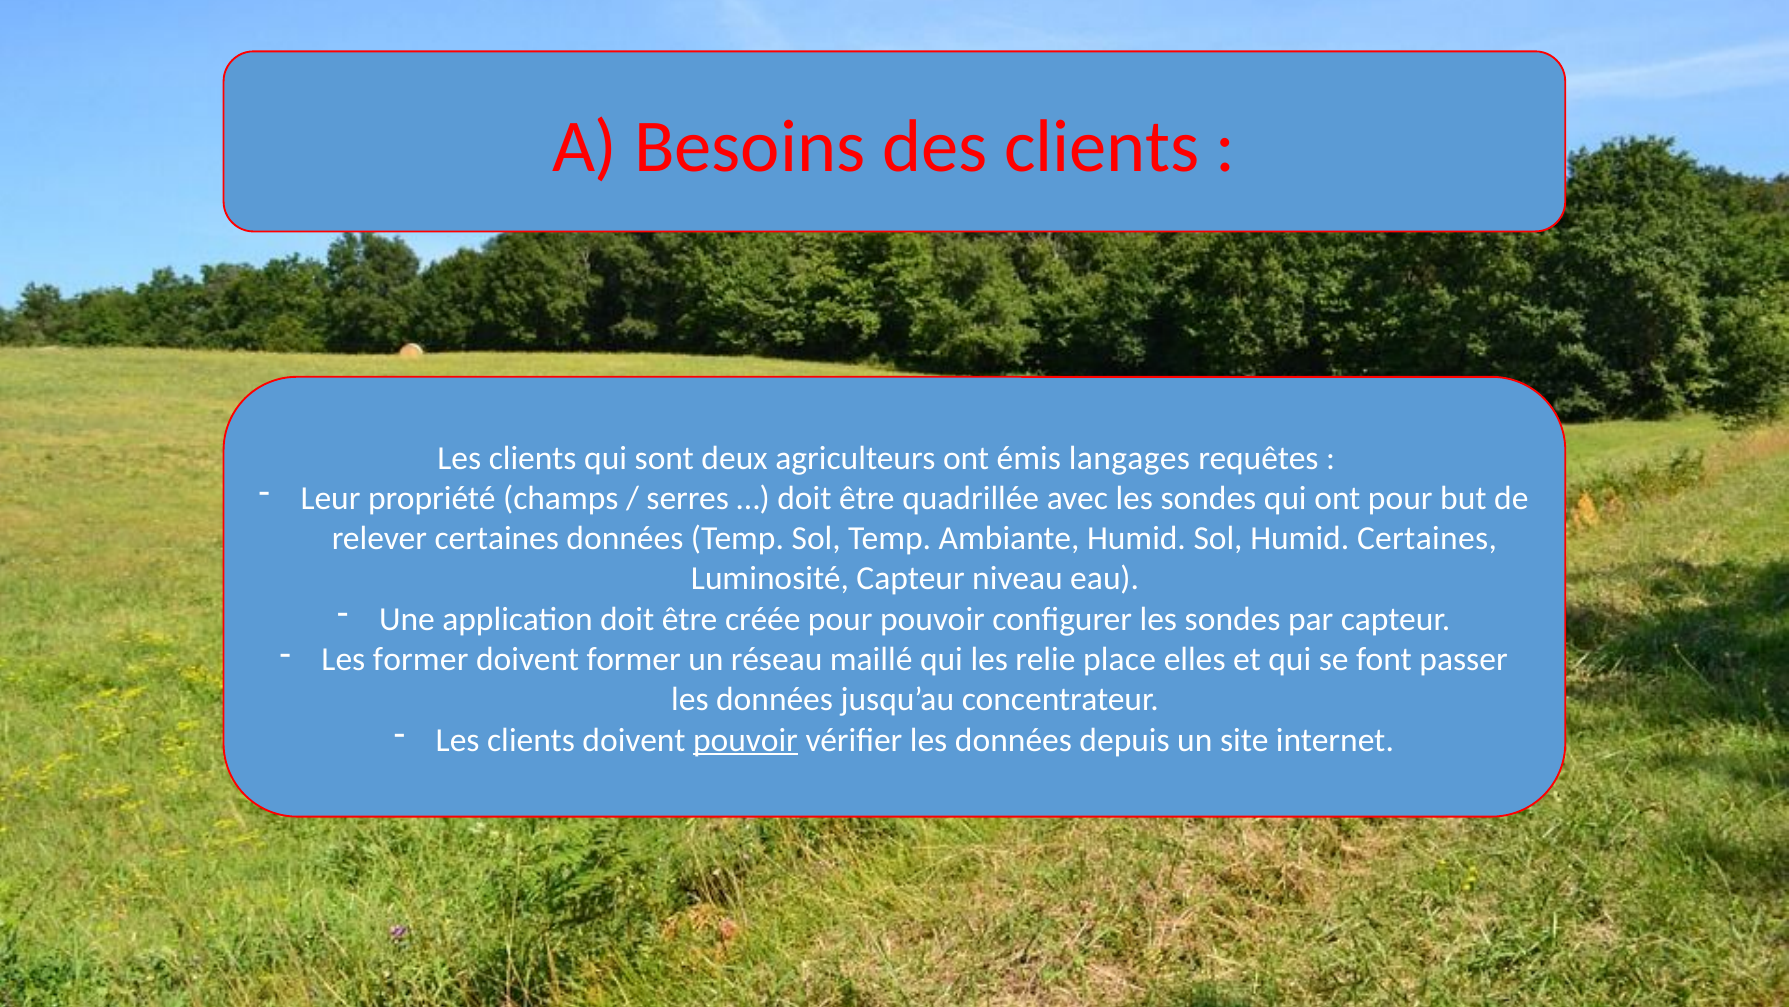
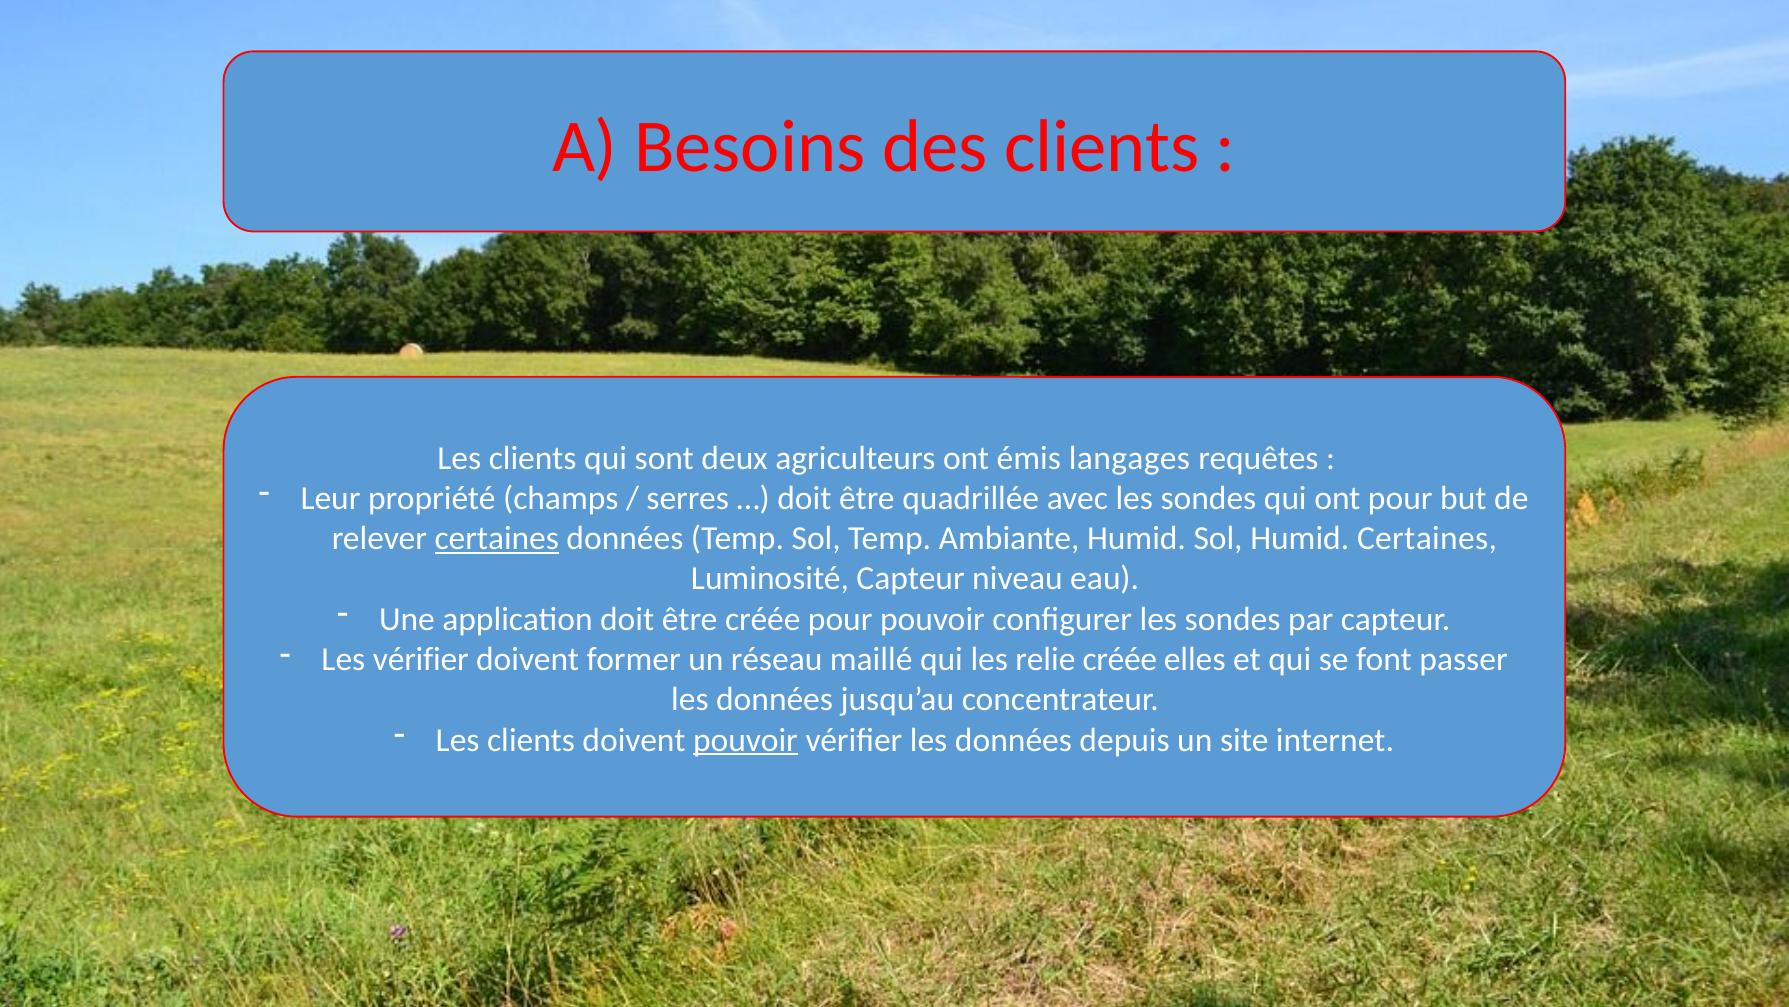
certaines at (497, 538) underline: none -> present
Les former: former -> vérifier
relie place: place -> créée
